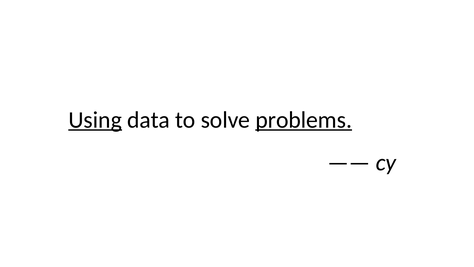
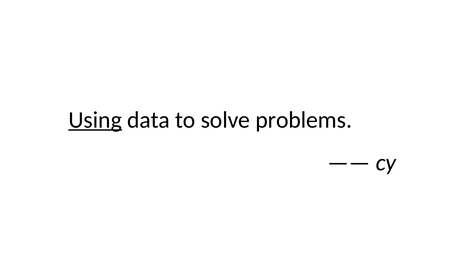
problems underline: present -> none
